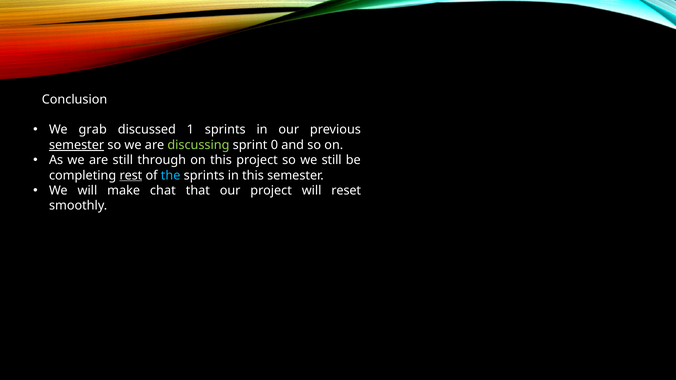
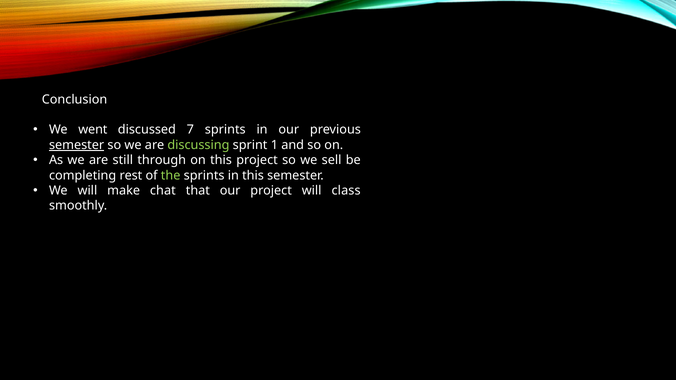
grab: grab -> went
1: 1 -> 7
0: 0 -> 1
we still: still -> sell
rest underline: present -> none
the colour: light blue -> light green
reset: reset -> class
